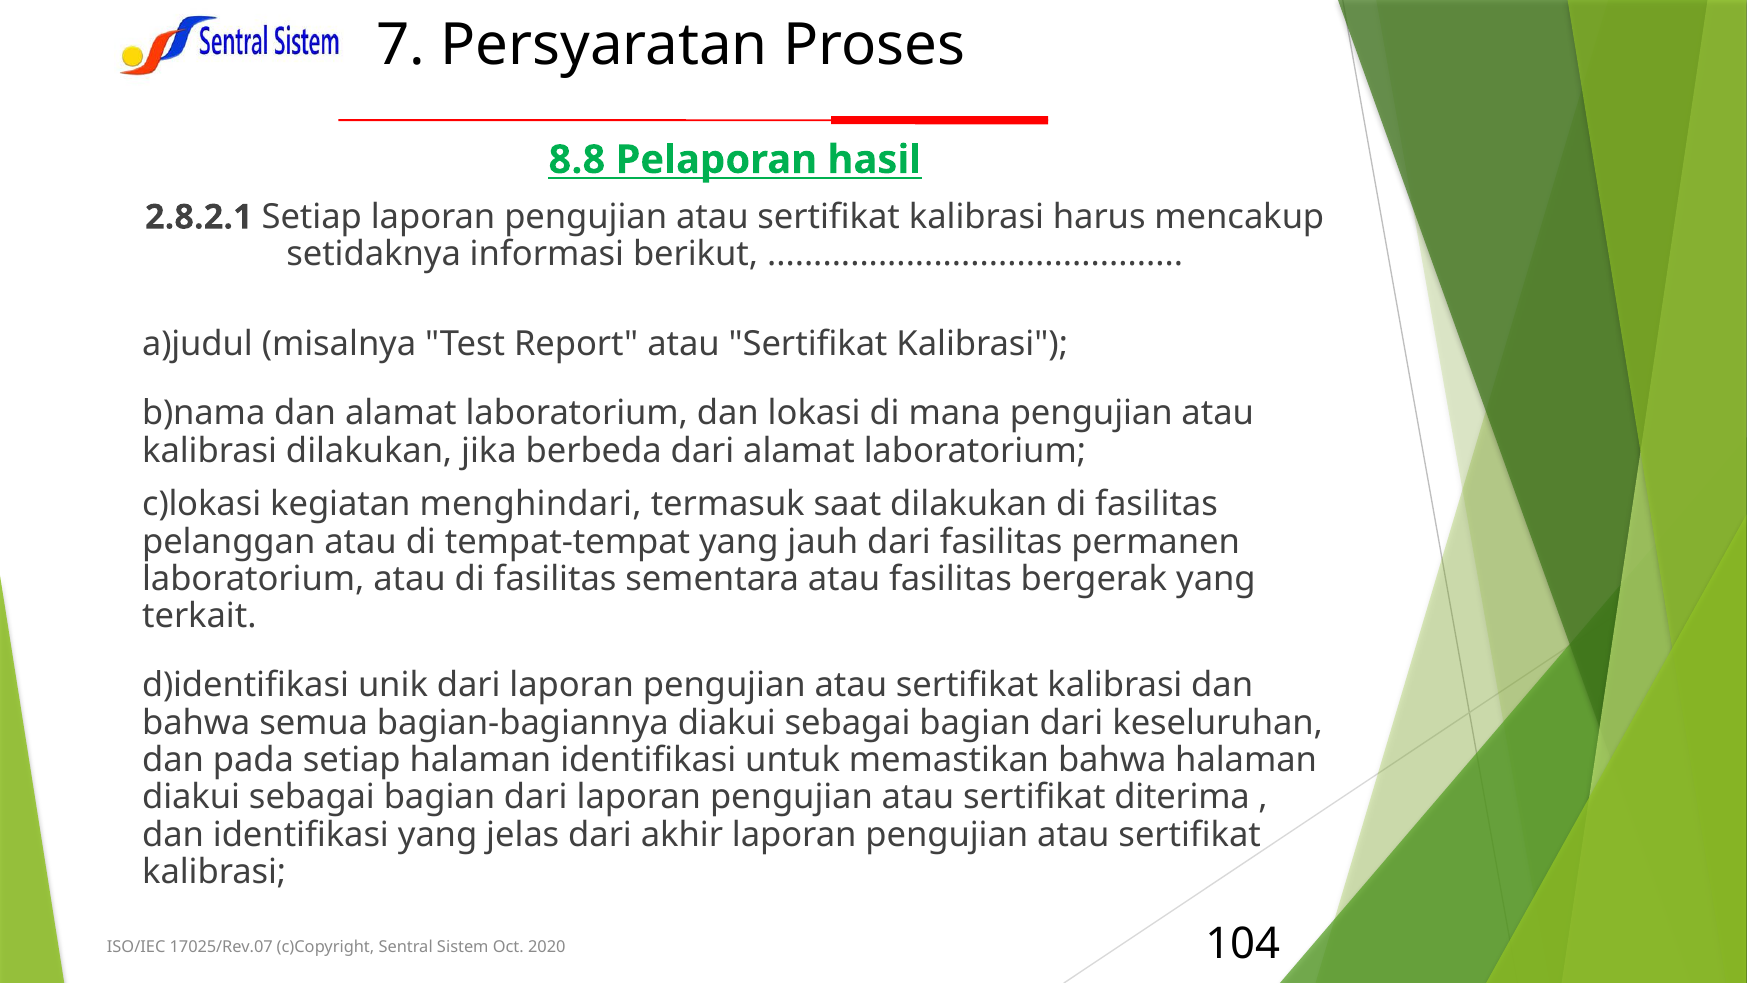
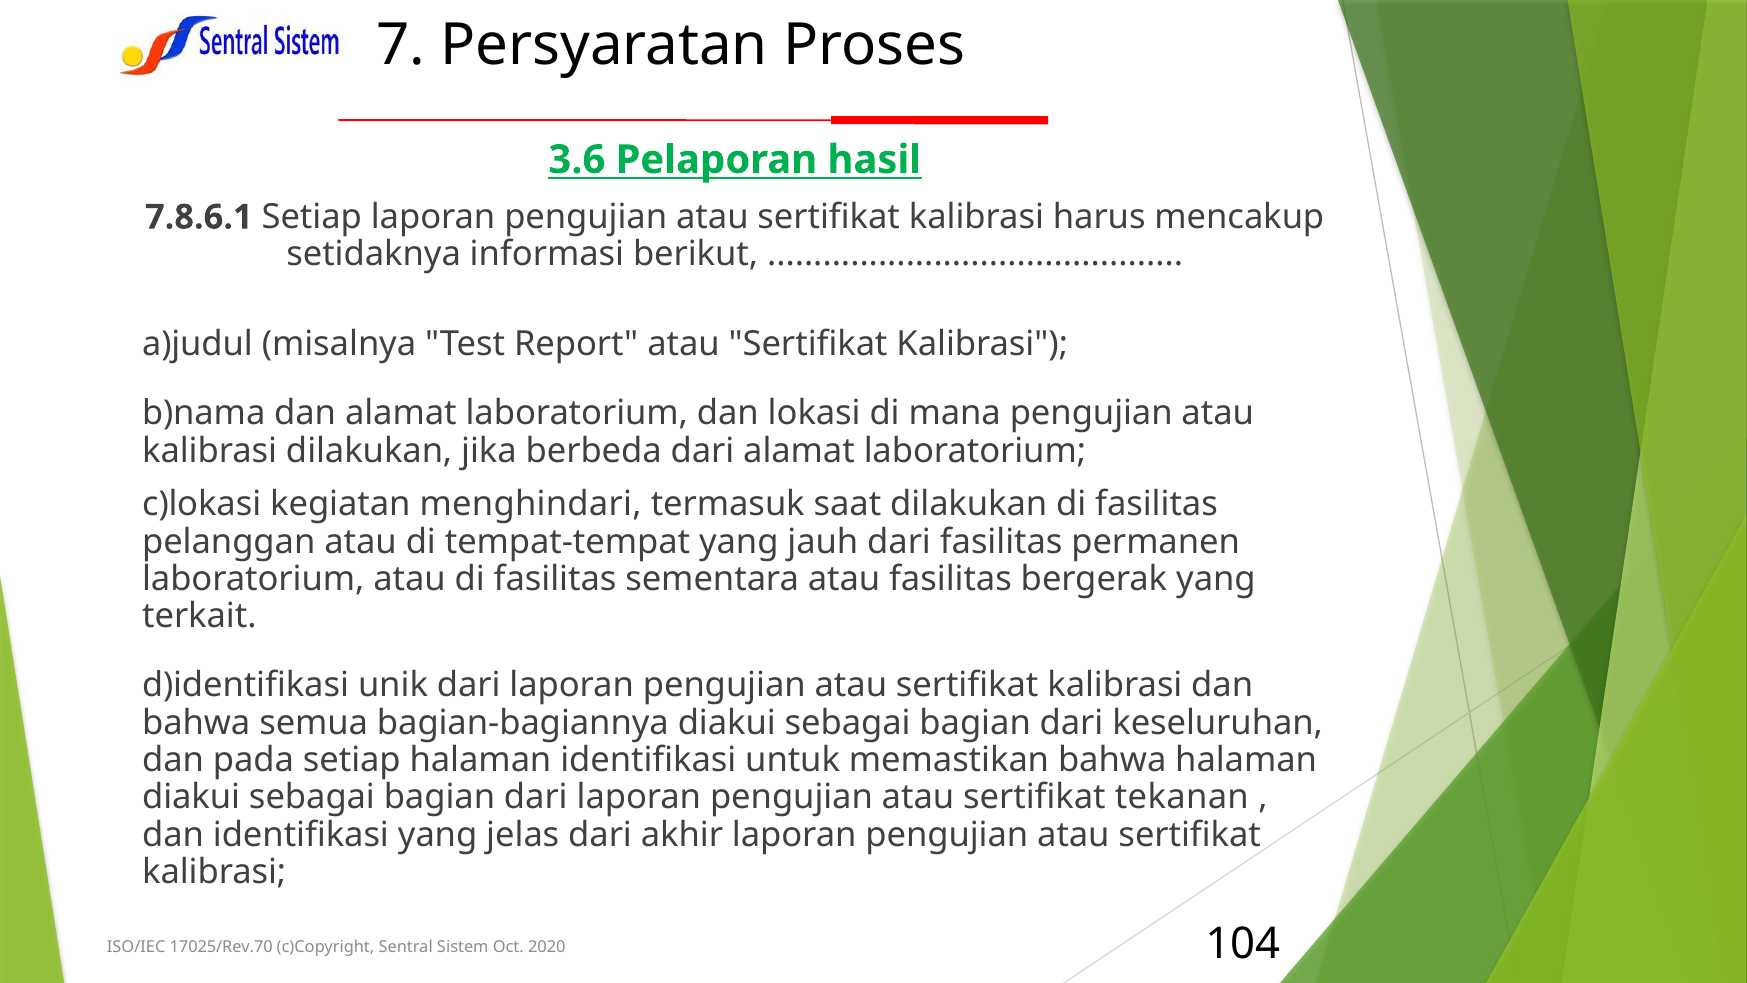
8.8: 8.8 -> 3.6
2.8.2.1: 2.8.2.1 -> 7.8.6.1
diterima: diterima -> tekanan
17025/Rev.07: 17025/Rev.07 -> 17025/Rev.70
